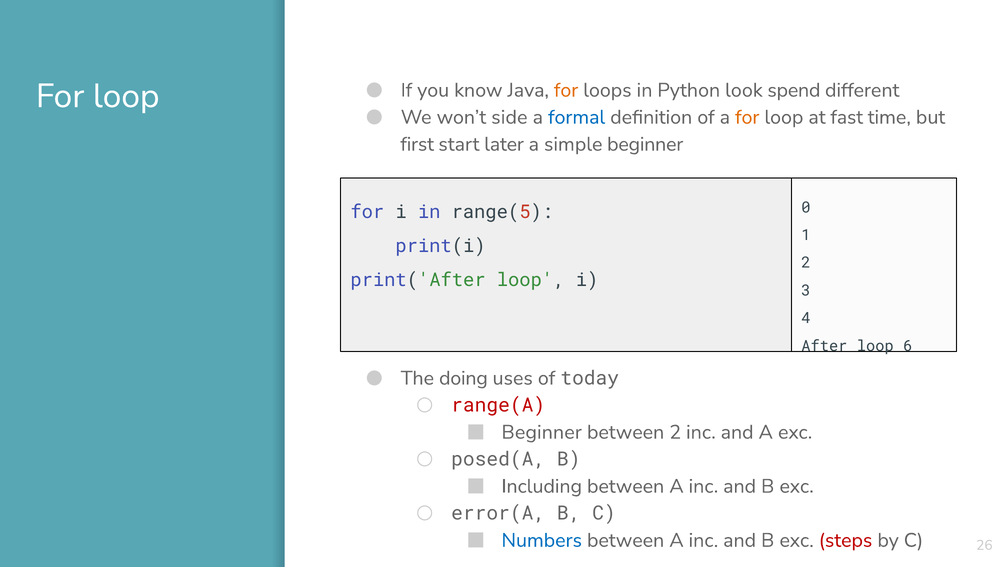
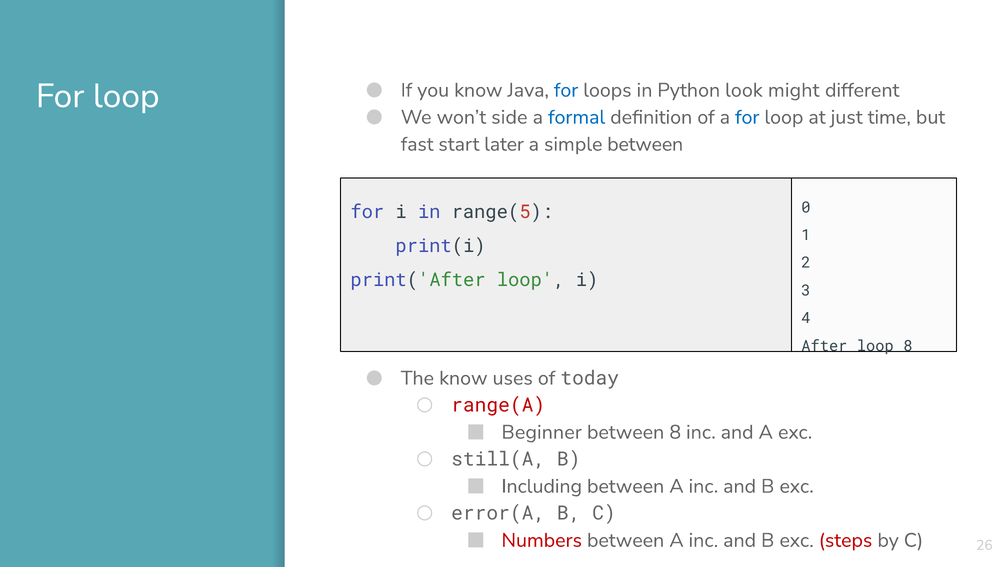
for at (566, 90) colour: orange -> blue
spend: spend -> might
for at (747, 117) colour: orange -> blue
fast: fast -> just
first: first -> fast
simple beginner: beginner -> between
loop 6: 6 -> 8
The doing: doing -> know
between 2: 2 -> 8
posed(A: posed(A -> still(A
Numbers colour: blue -> red
